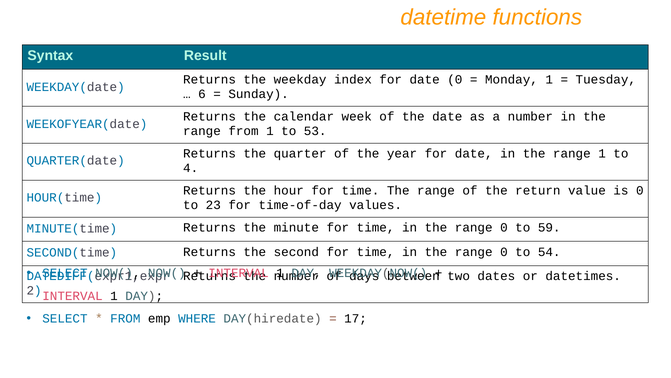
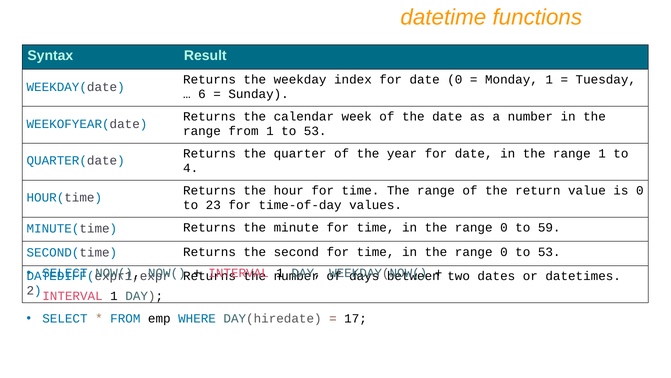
0 to 54: 54 -> 53
